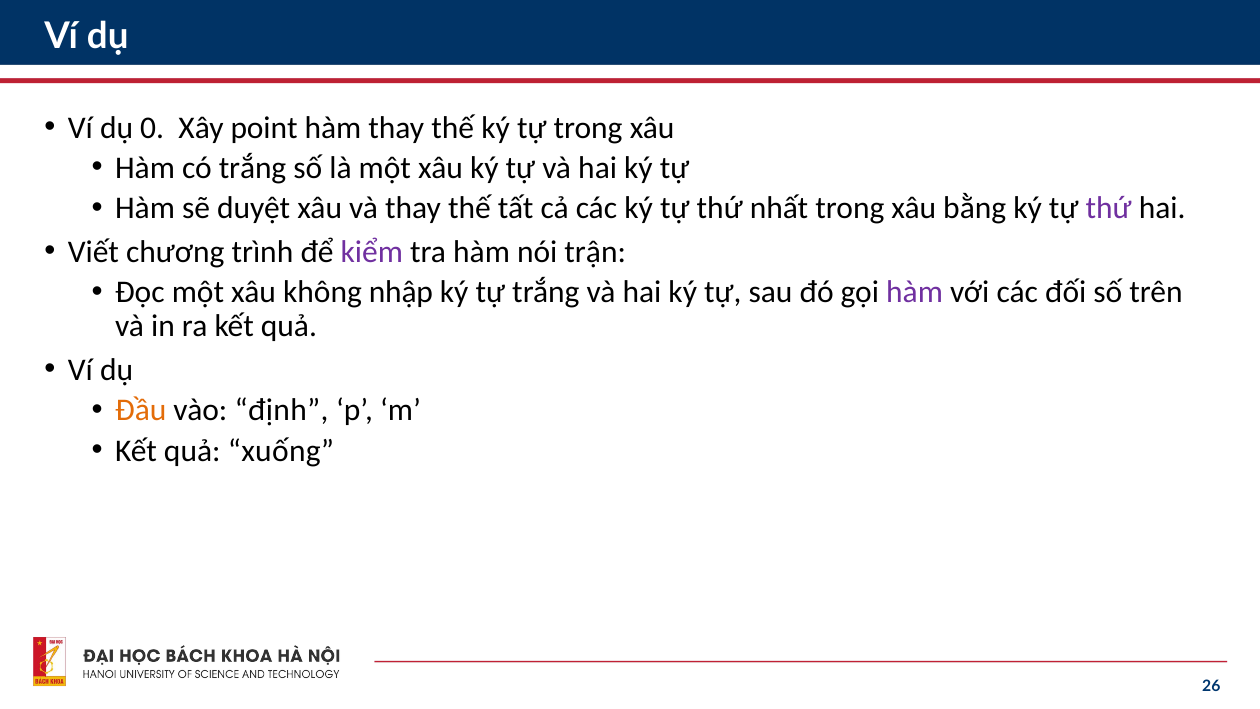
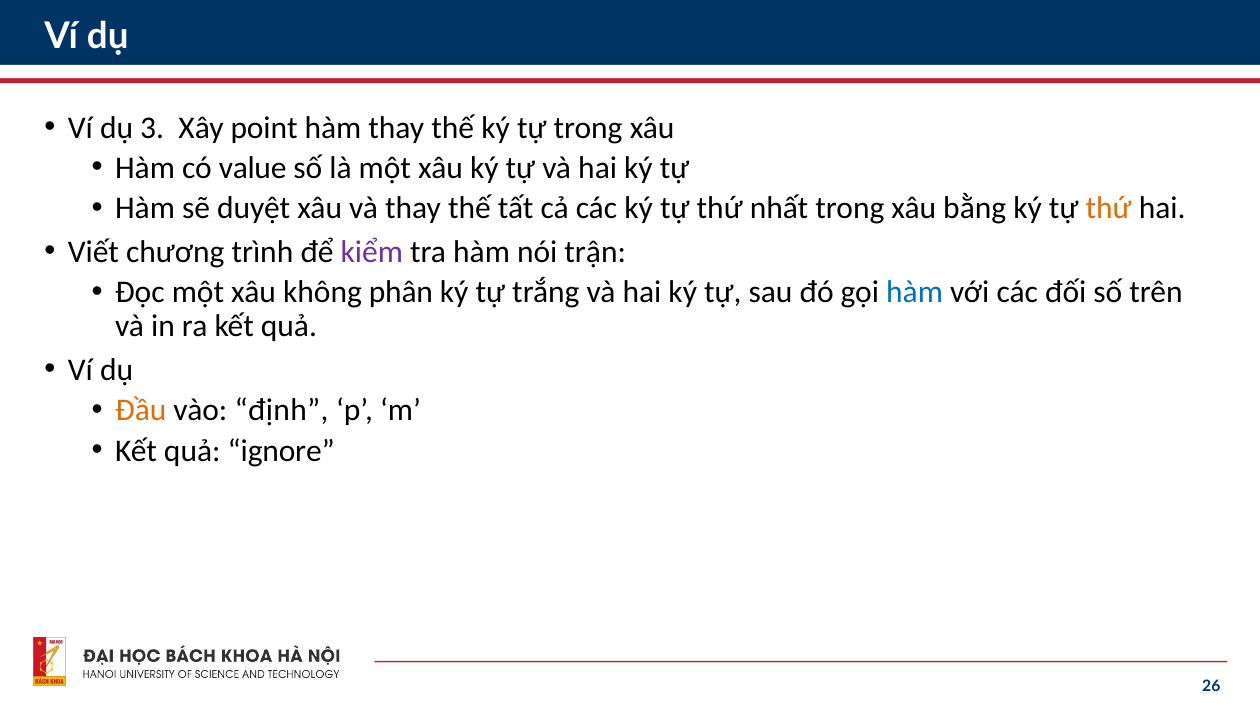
0: 0 -> 3
có trắng: trắng -> value
thứ at (1109, 208) colour: purple -> orange
nhập: nhập -> phân
hàm at (915, 292) colour: purple -> blue
xuống: xuống -> ignore
